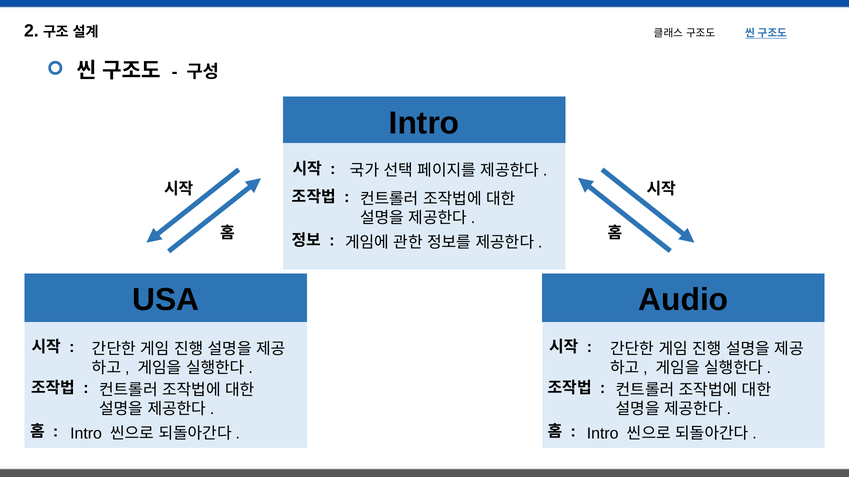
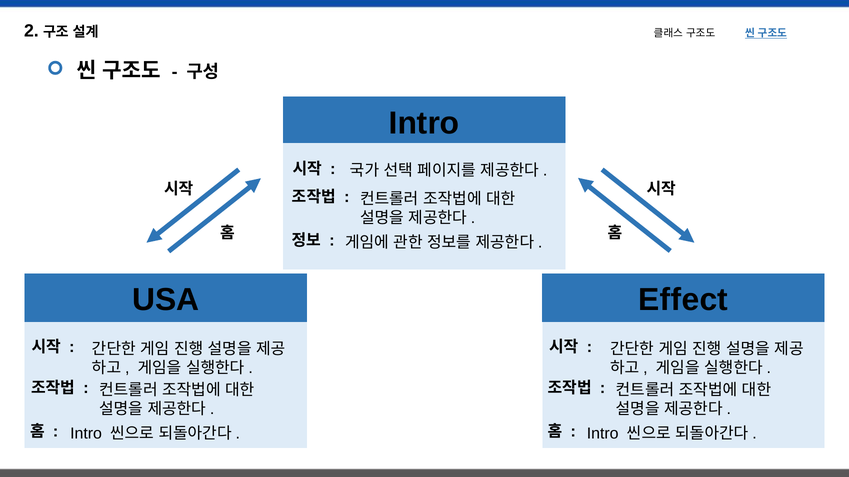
Audio: Audio -> Effect
